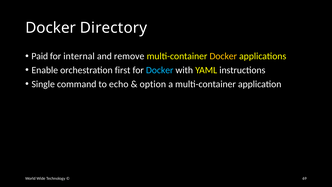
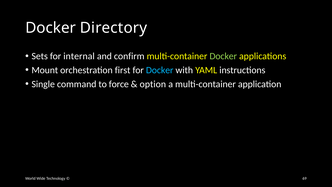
Paid: Paid -> Sets
remove: remove -> confirm
Docker at (223, 56) colour: yellow -> light green
Enable: Enable -> Mount
echo: echo -> force
